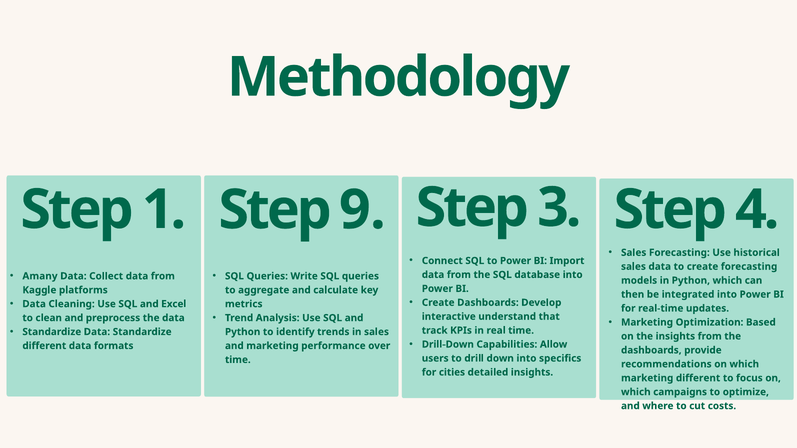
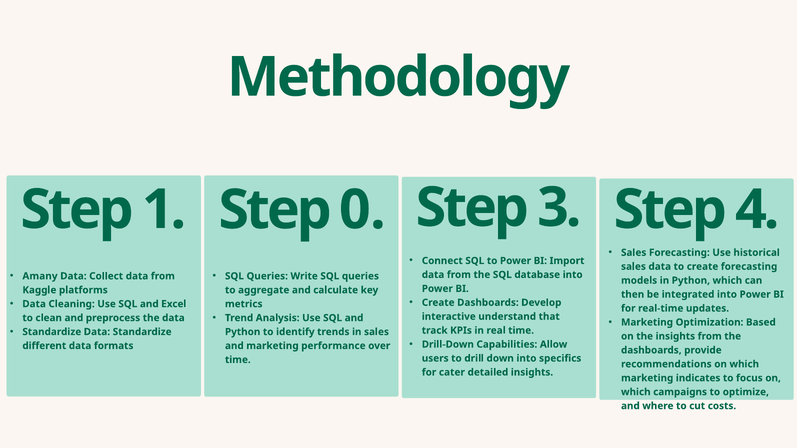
9: 9 -> 0
cities: cities -> cater
marketing different: different -> indicates
